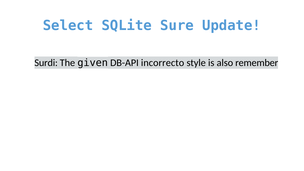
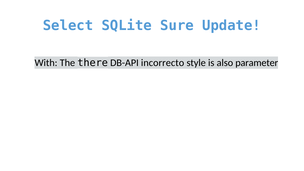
Surdi: Surdi -> With
given: given -> there
remember: remember -> parameter
